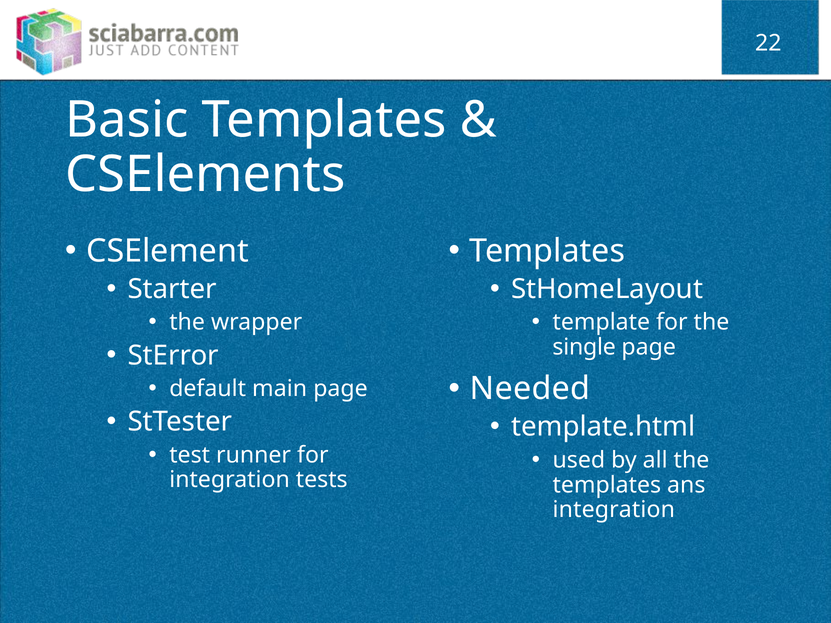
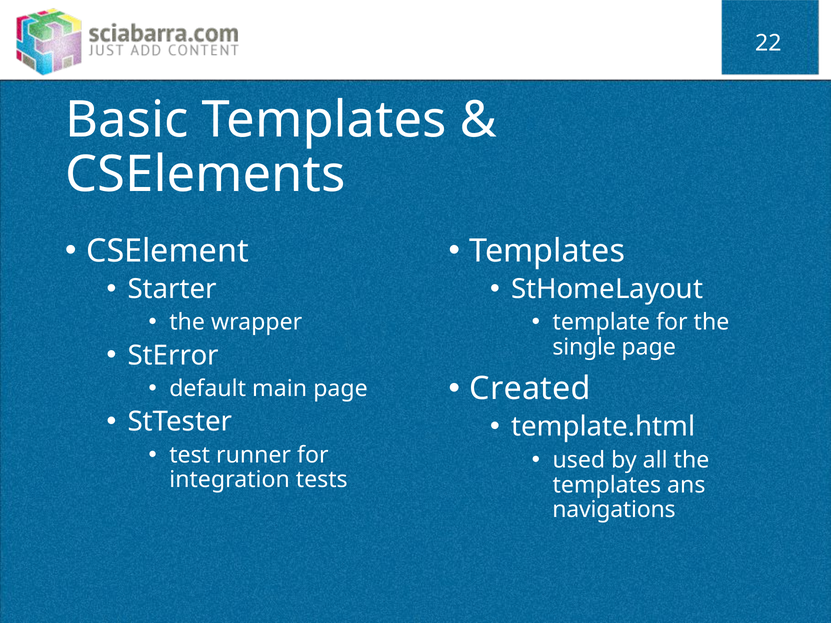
Needed: Needed -> Created
integration at (614, 510): integration -> navigations
